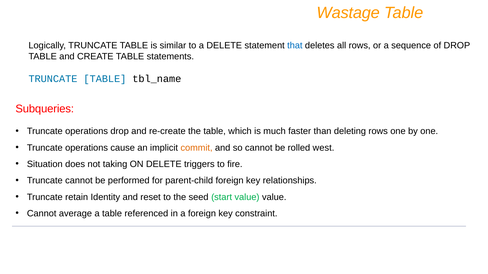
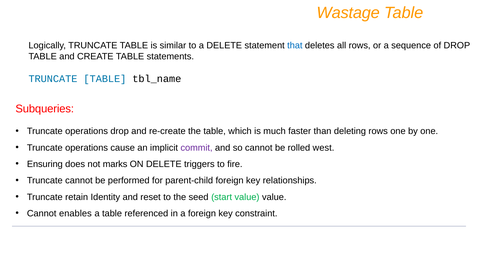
commit colour: orange -> purple
Situation: Situation -> Ensuring
taking: taking -> marks
average: average -> enables
